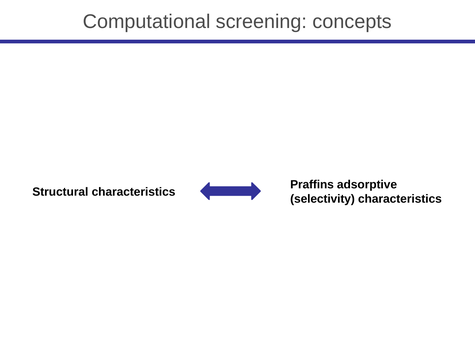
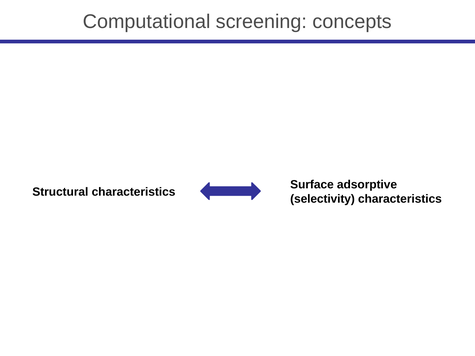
Praffins: Praffins -> Surface
